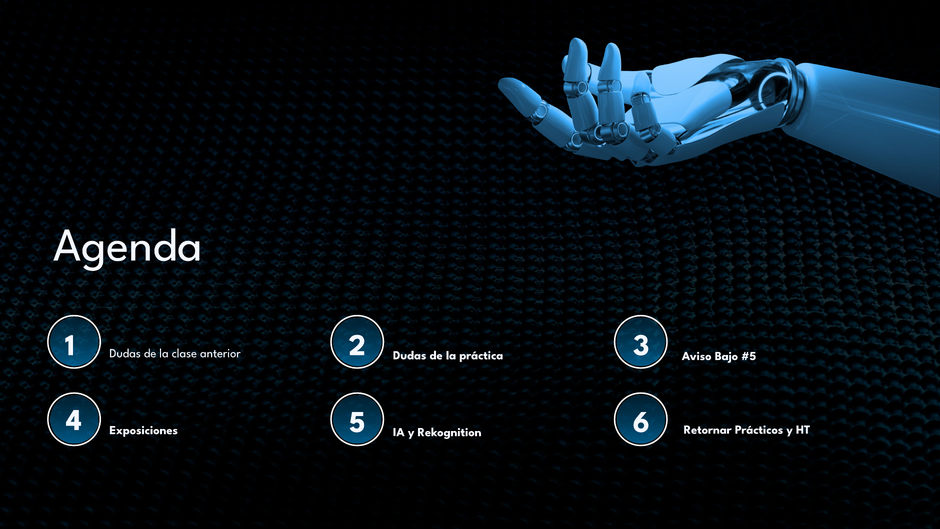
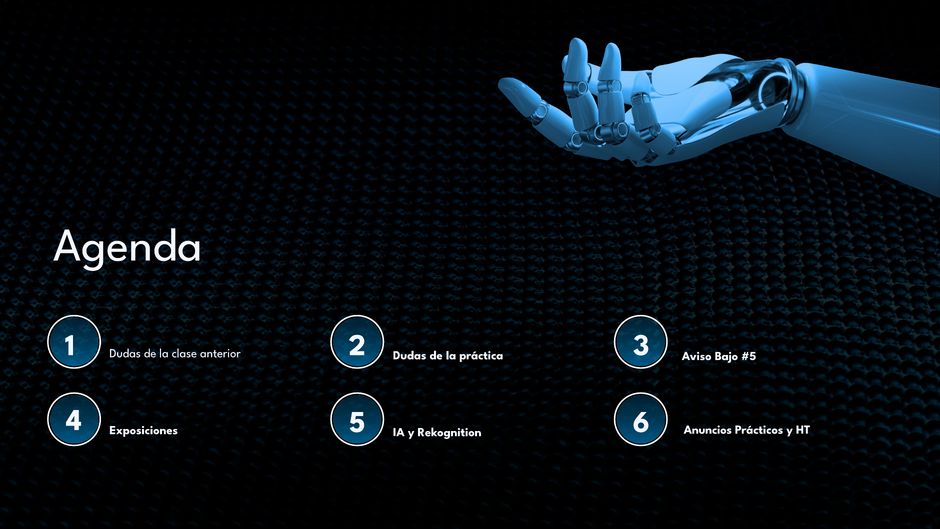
Retornar: Retornar -> Anuncios
